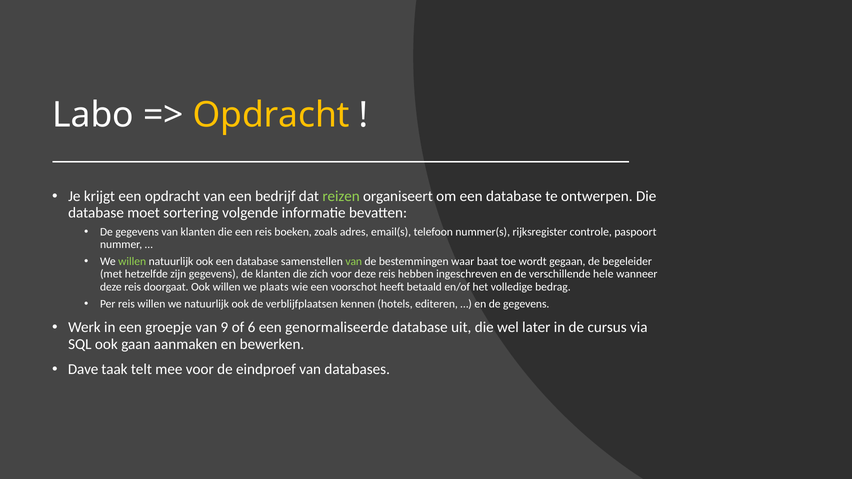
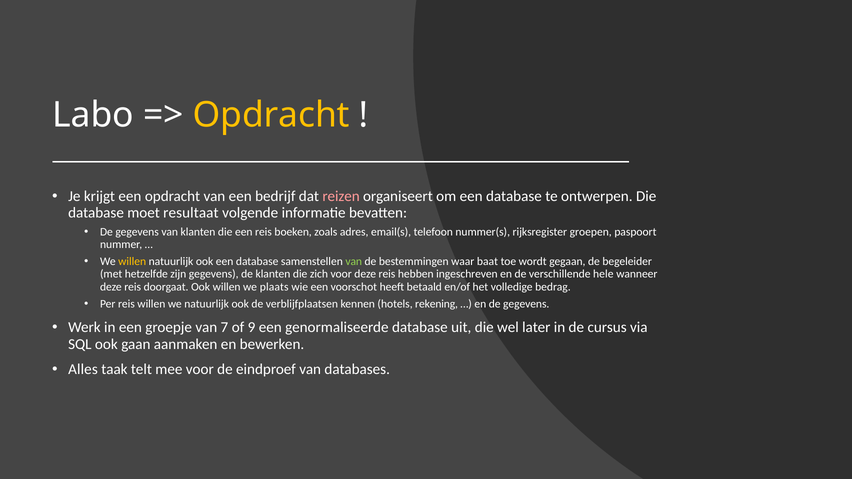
reizen colour: light green -> pink
sortering: sortering -> resultaat
controle: controle -> groepen
willen at (132, 262) colour: light green -> yellow
editeren: editeren -> rekening
9: 9 -> 7
6: 6 -> 9
Dave: Dave -> Alles
